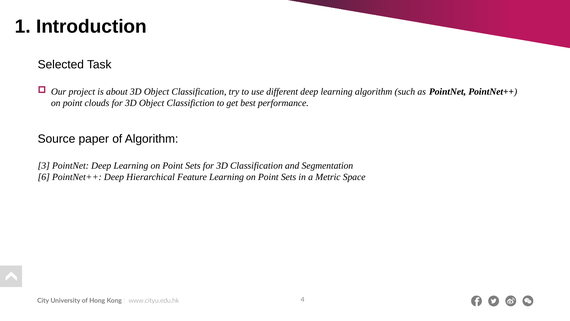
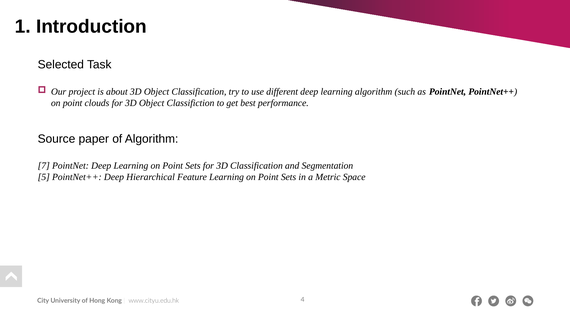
3: 3 -> 7
6: 6 -> 5
